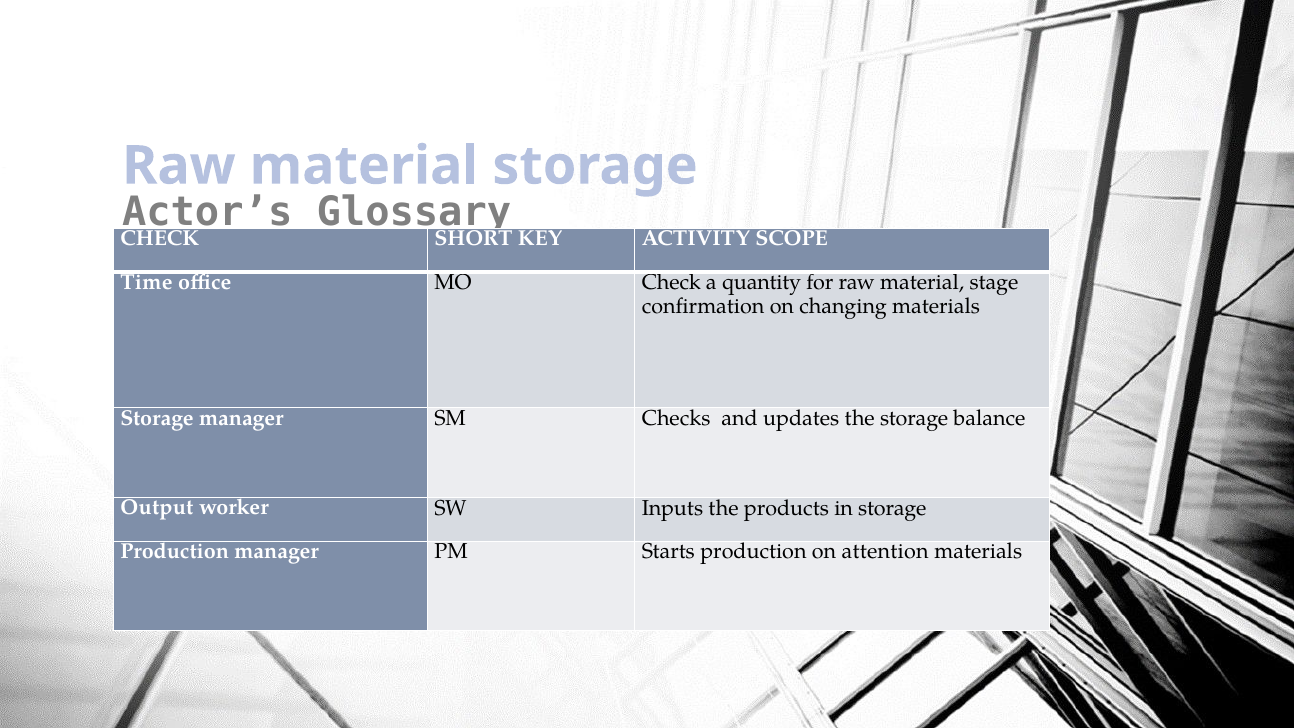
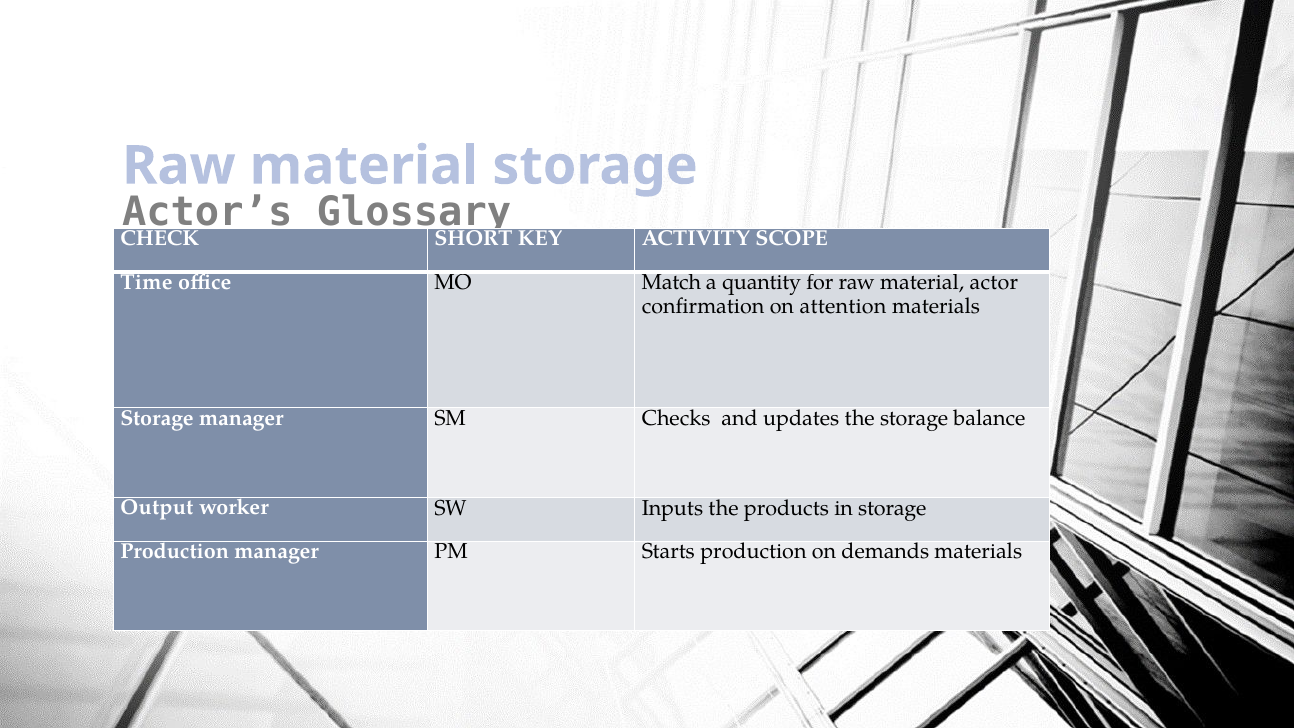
MO Check: Check -> Match
stage: stage -> actor
changing: changing -> attention
attention: attention -> demands
